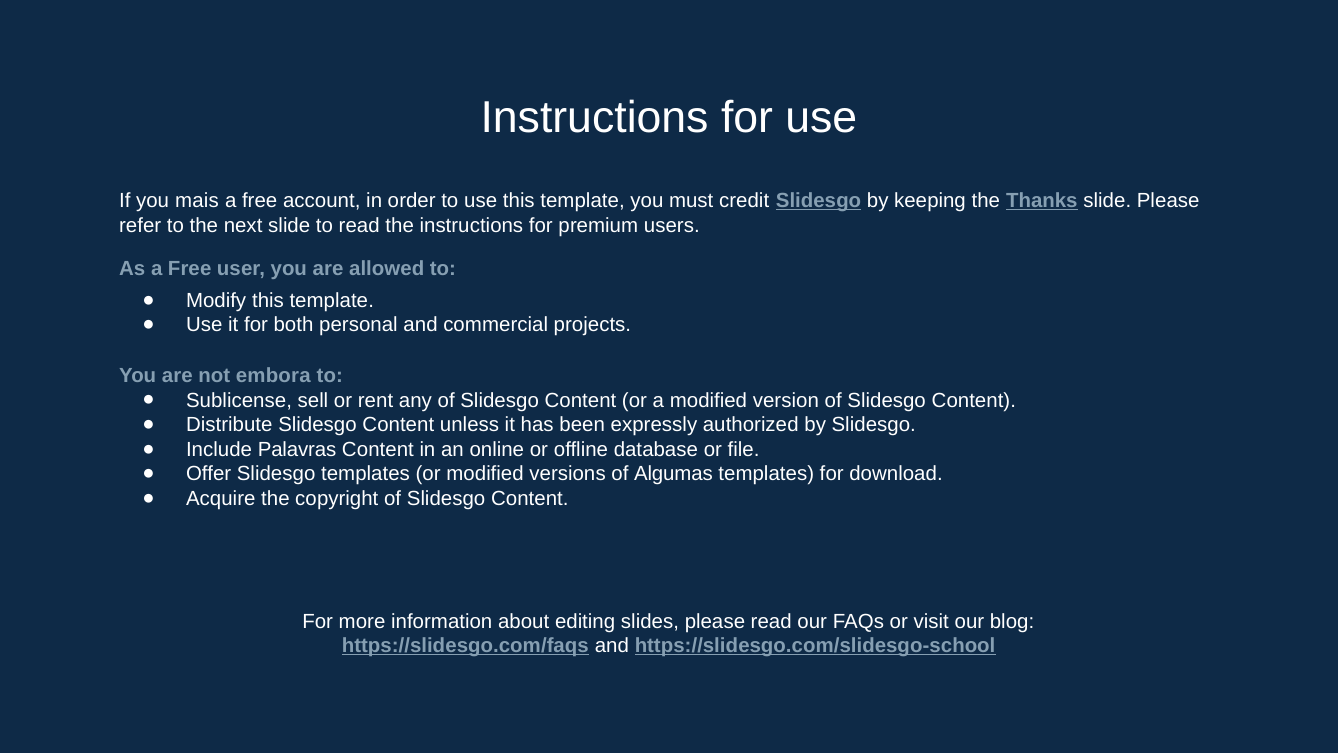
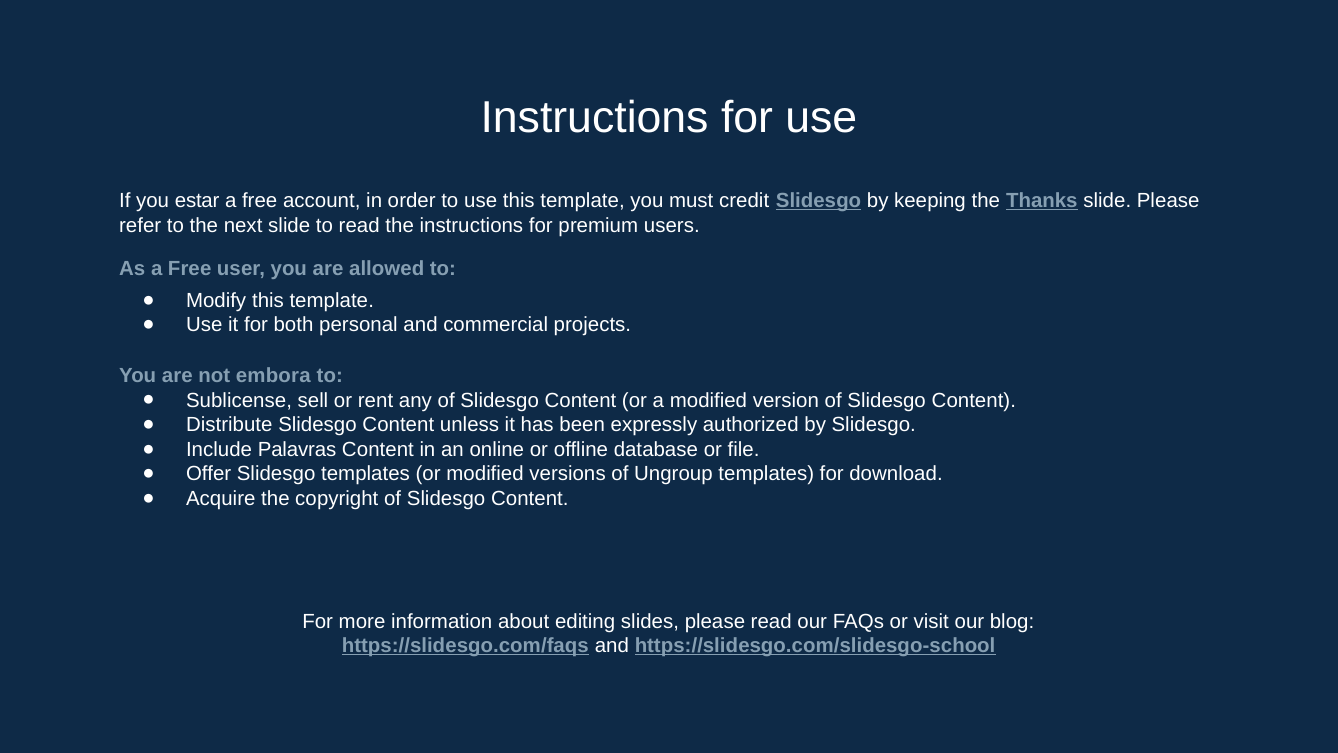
mais: mais -> estar
Algumas: Algumas -> Ungroup
